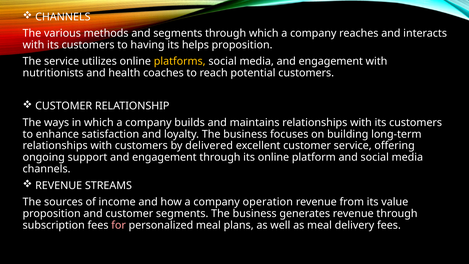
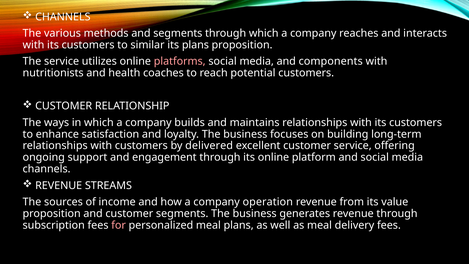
having: having -> similar
its helps: helps -> plans
platforms colour: yellow -> pink
media and engagement: engagement -> components
